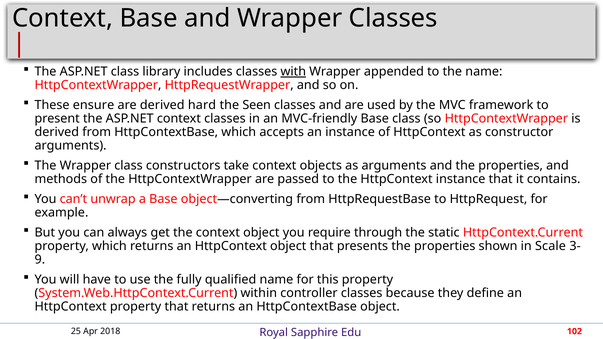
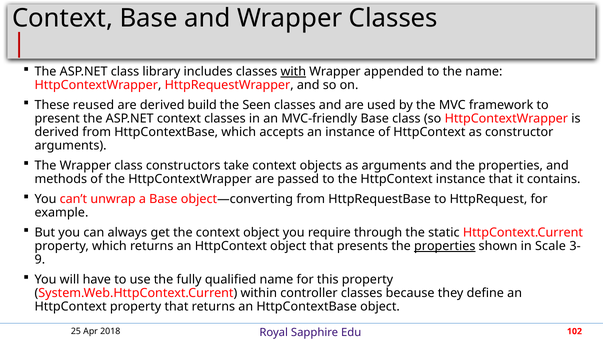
ensure: ensure -> reused
hard: hard -> build
properties at (445, 246) underline: none -> present
